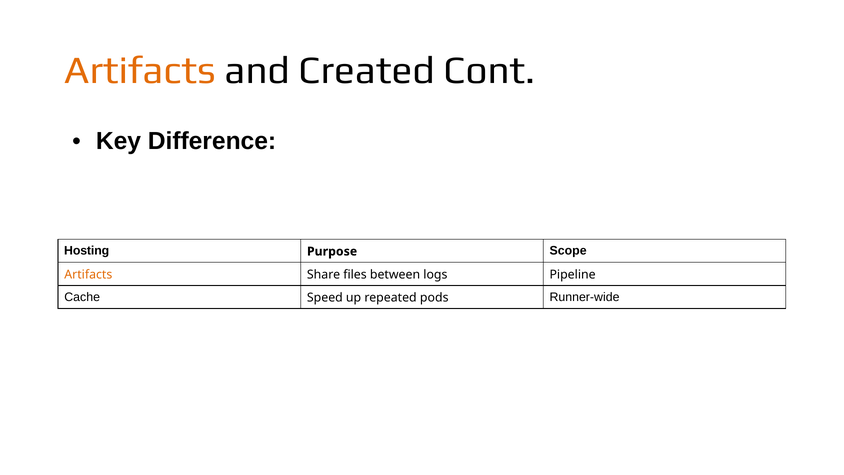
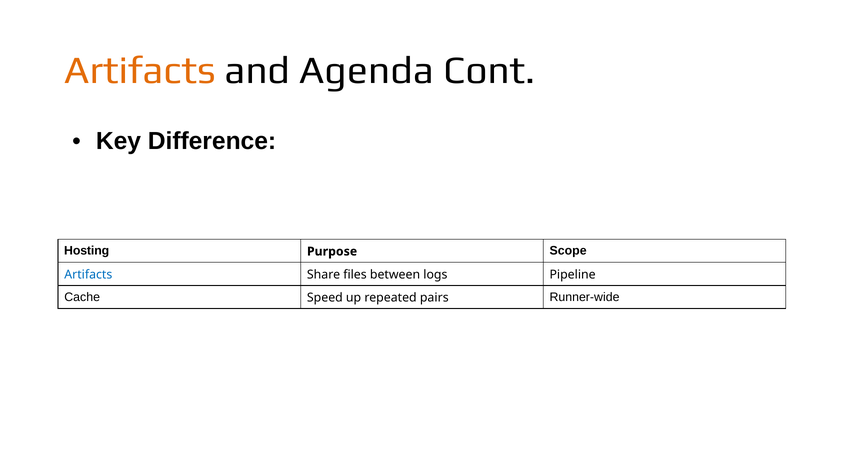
Created: Created -> Agenda
Artifacts at (88, 274) colour: orange -> blue
pods: pods -> pairs
